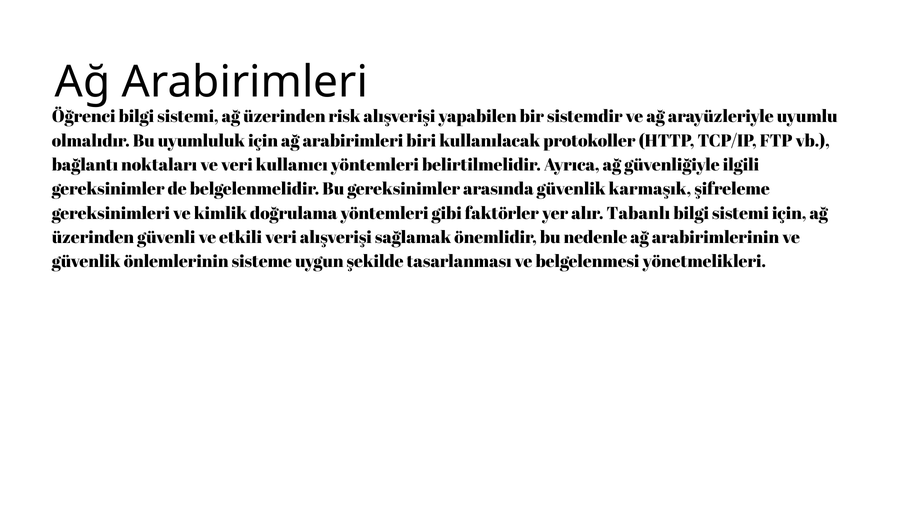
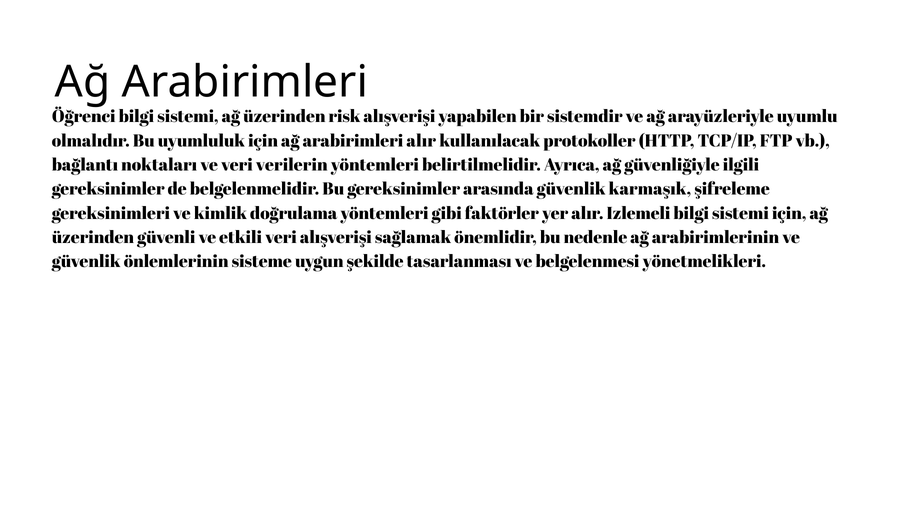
arabirimleri biri: biri -> alır
kullanıcı: kullanıcı -> verilerin
Tabanlı: Tabanlı -> Izlemeli
